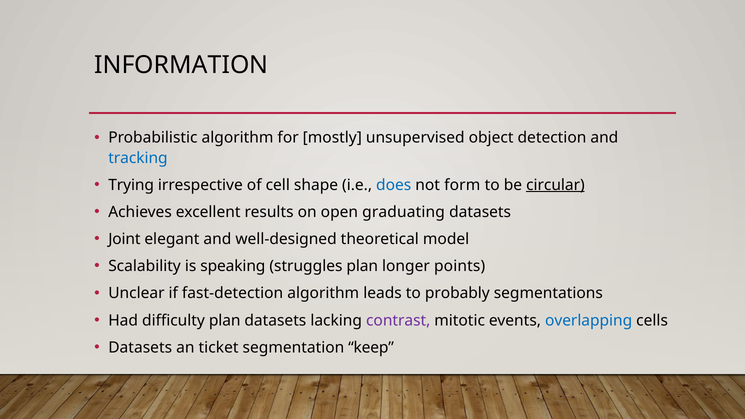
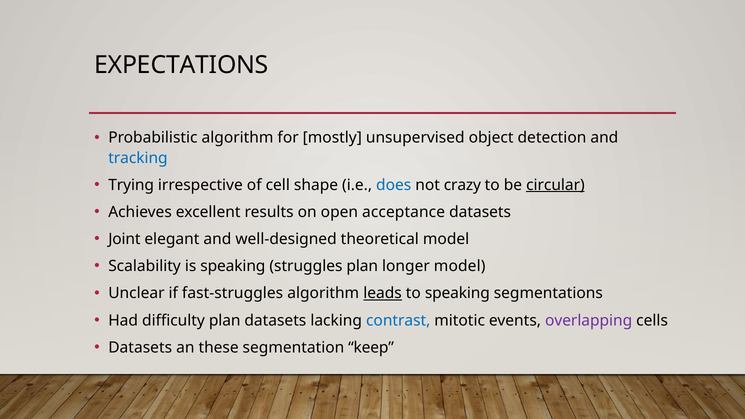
INFORMATION: INFORMATION -> EXPECTATIONS
form: form -> crazy
graduating: graduating -> acceptance
longer points: points -> model
fast-detection: fast-detection -> fast-struggles
leads underline: none -> present
to probably: probably -> speaking
contrast colour: purple -> blue
overlapping colour: blue -> purple
ticket: ticket -> these
